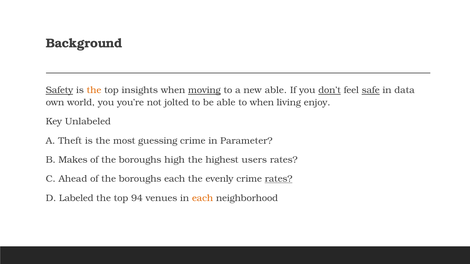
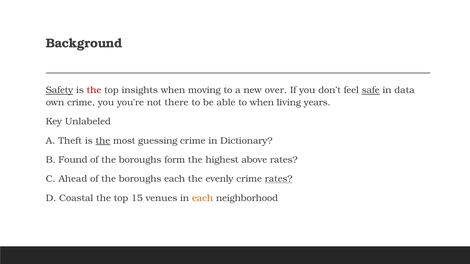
the at (94, 90) colour: orange -> red
moving underline: present -> none
new able: able -> over
don’t underline: present -> none
own world: world -> crime
jolted: jolted -> there
enjoy: enjoy -> years
the at (103, 141) underline: none -> present
Parameter: Parameter -> Dictionary
Makes: Makes -> Found
high: high -> form
users: users -> above
Labeled: Labeled -> Coastal
94: 94 -> 15
